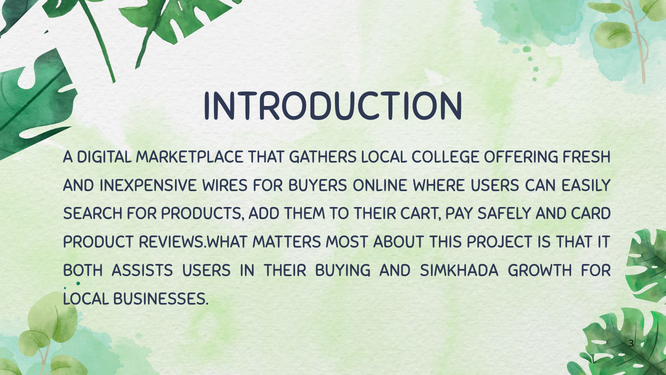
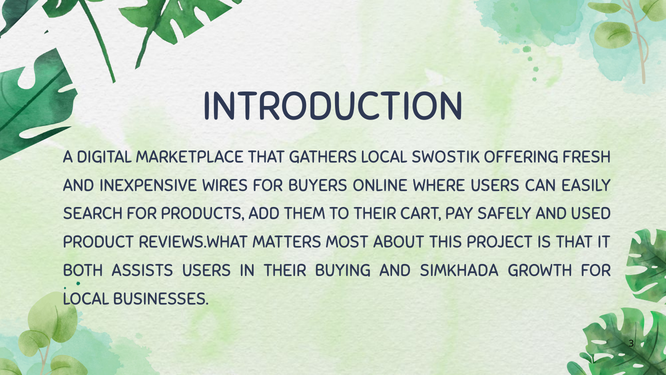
COLLEGE: COLLEGE -> SWOSTIK
CARD: CARD -> USED
